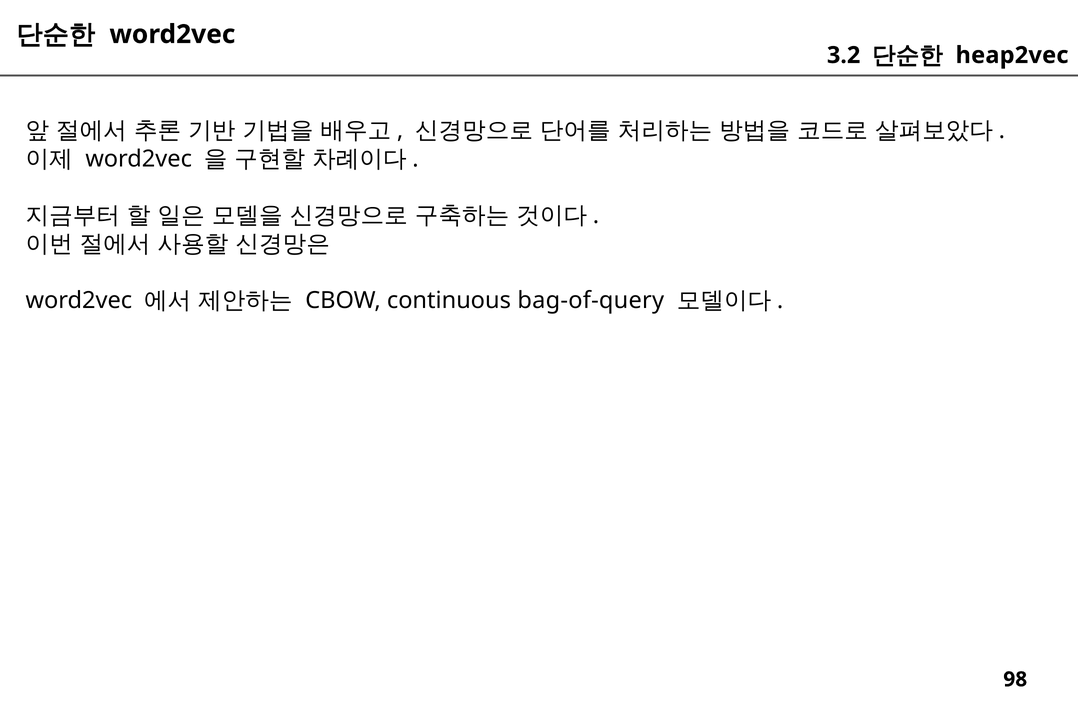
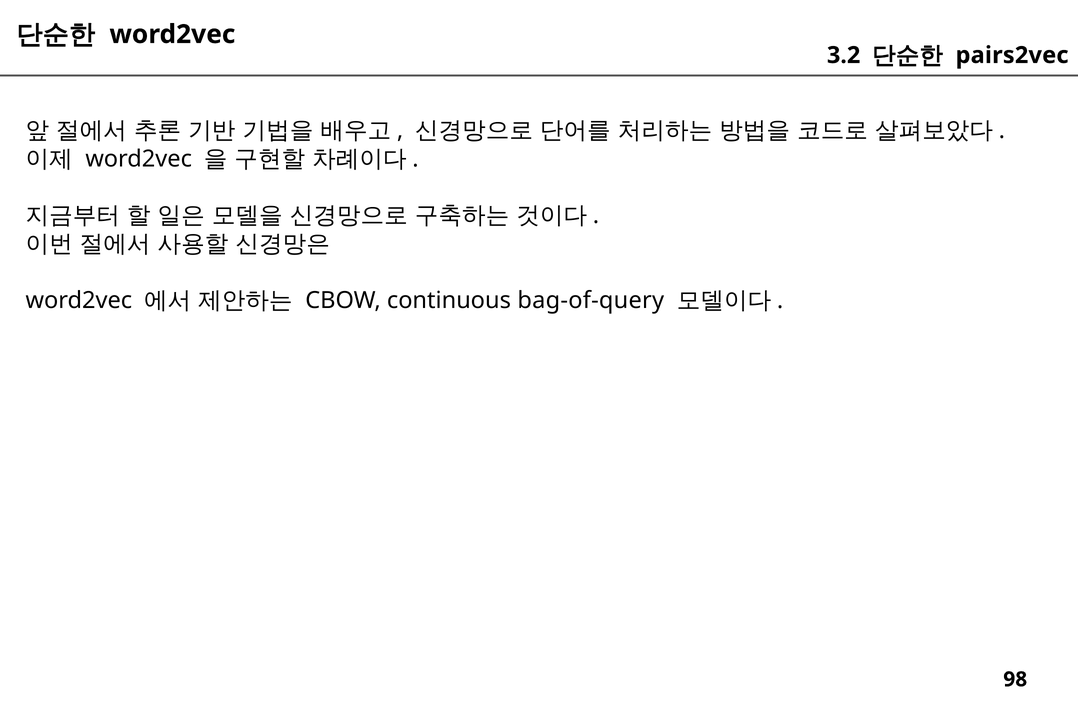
heap2vec: heap2vec -> pairs2vec
